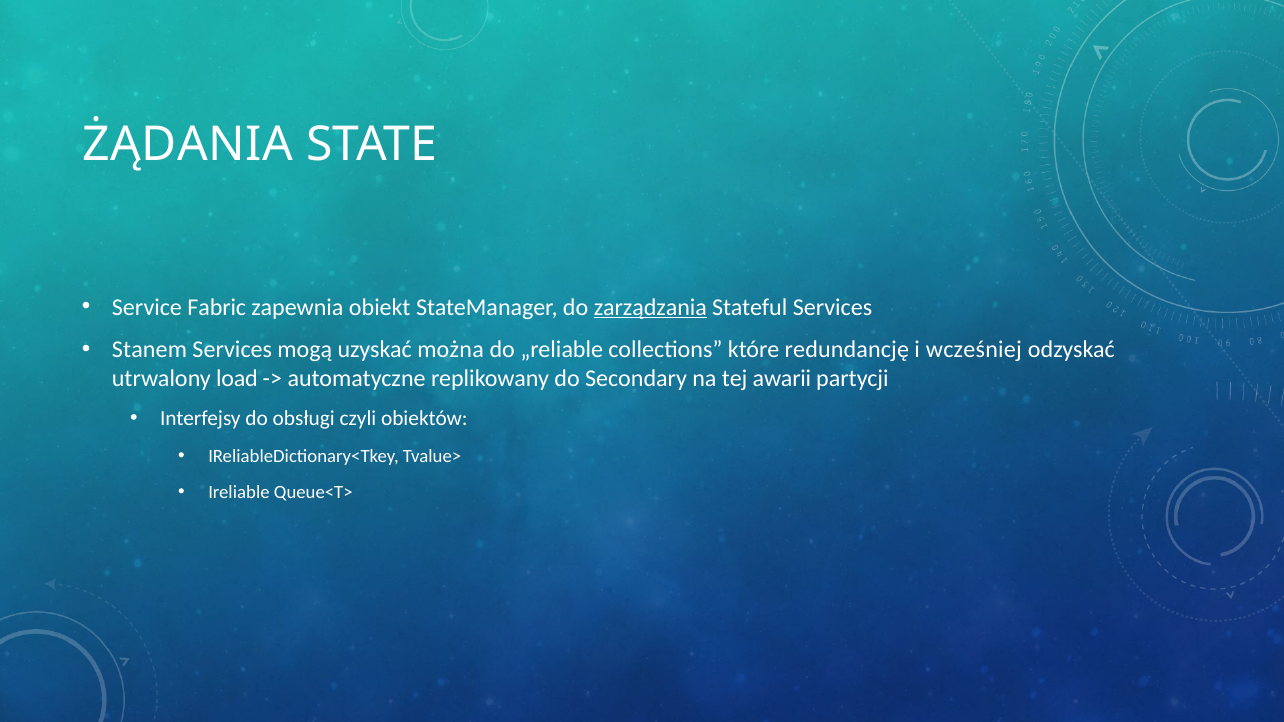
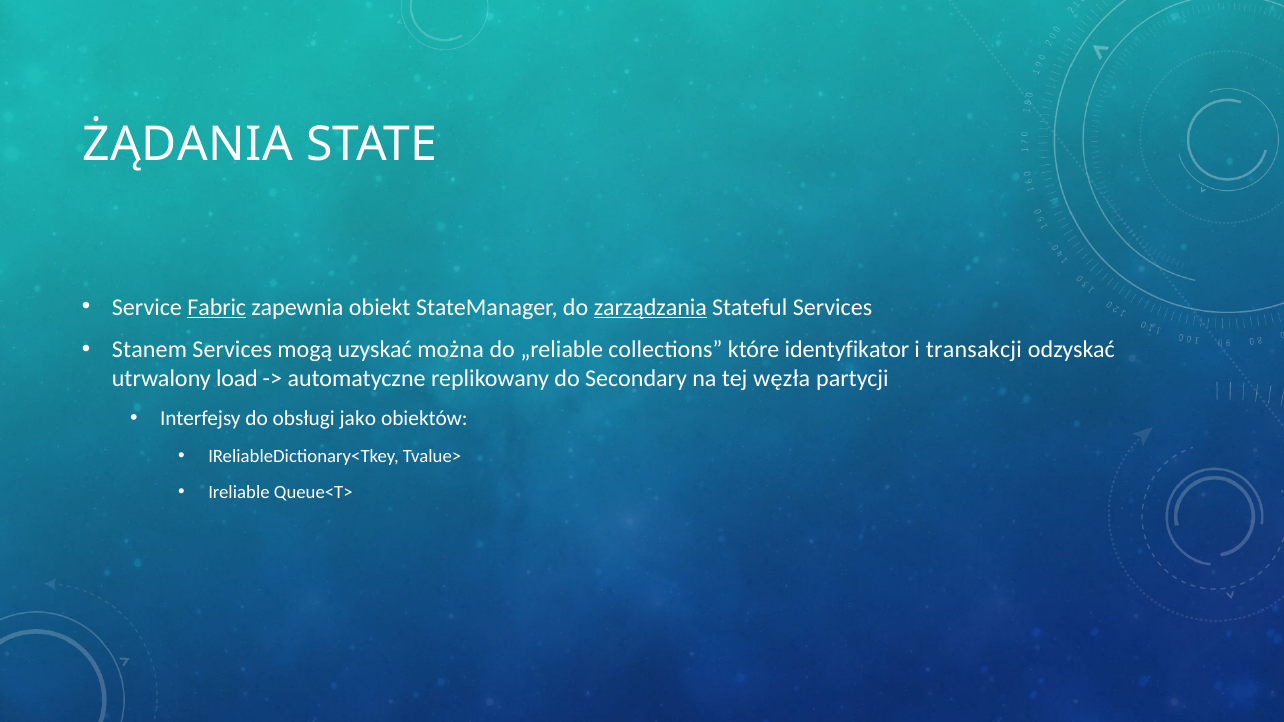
Fabric underline: none -> present
redundancję: redundancję -> identyfikator
wcześniej: wcześniej -> transakcji
awarii: awarii -> węzła
czyli: czyli -> jako
